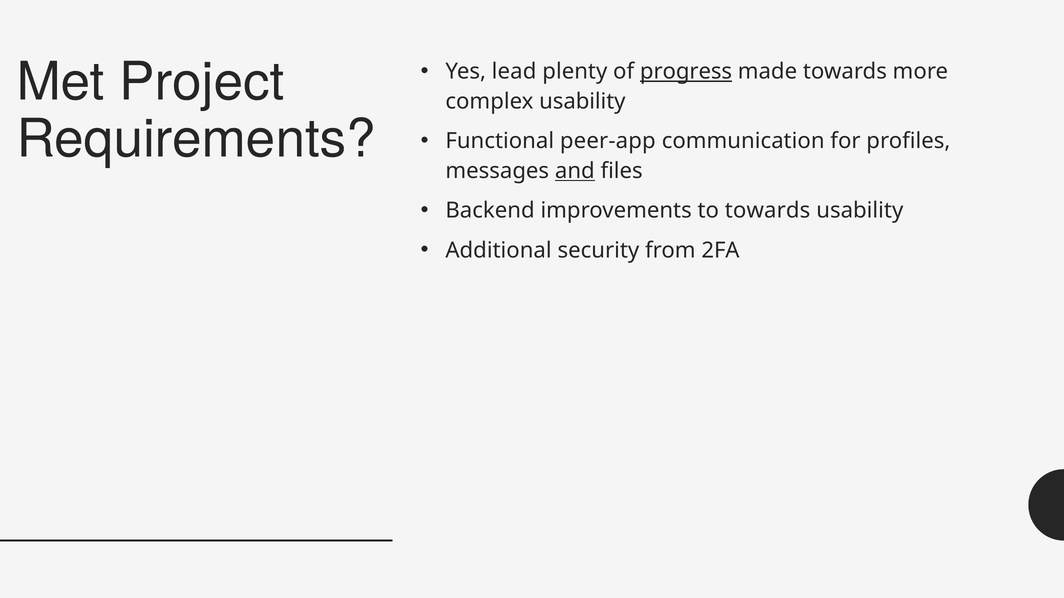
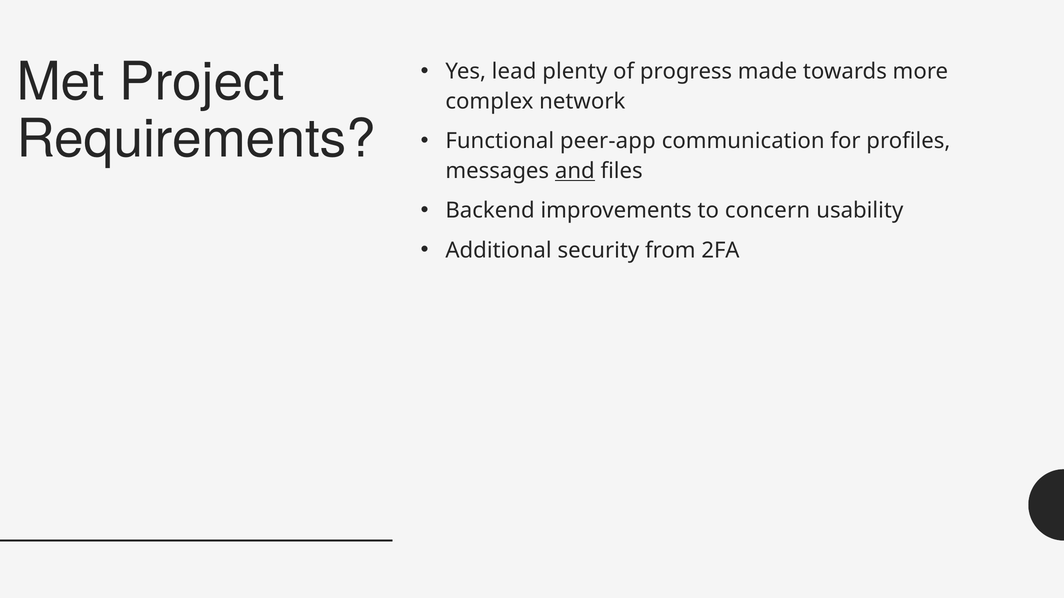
progress underline: present -> none
complex usability: usability -> network
to towards: towards -> concern
